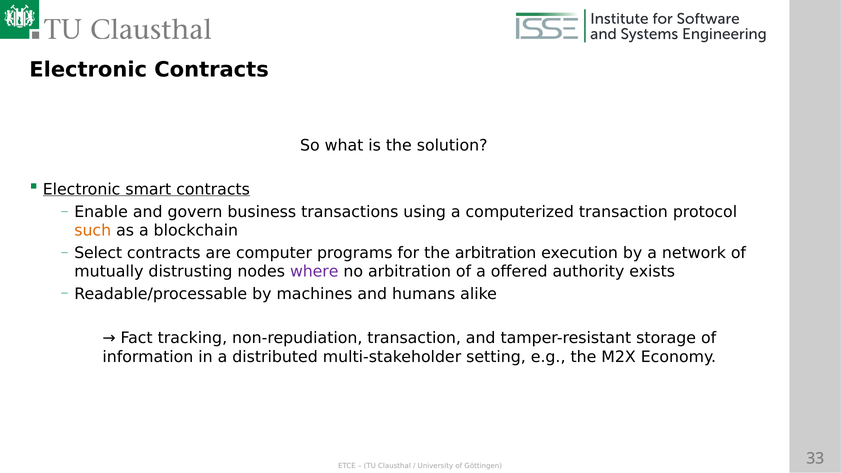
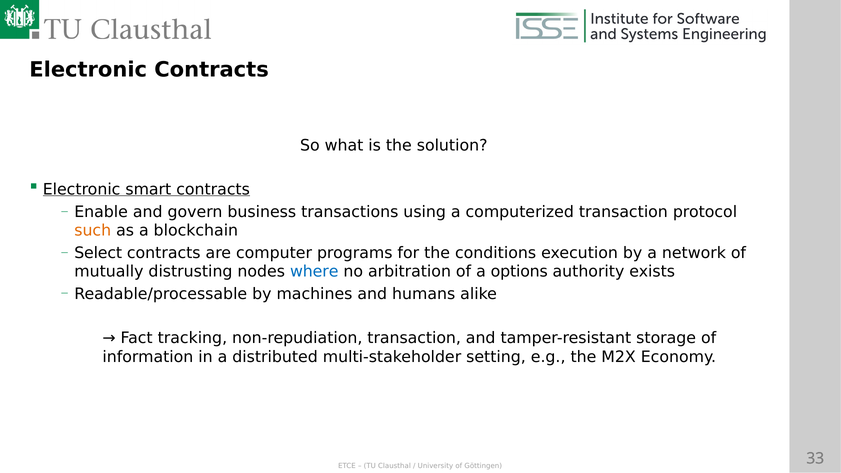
the arbitration: arbitration -> conditions
where colour: purple -> blue
offered: offered -> options
